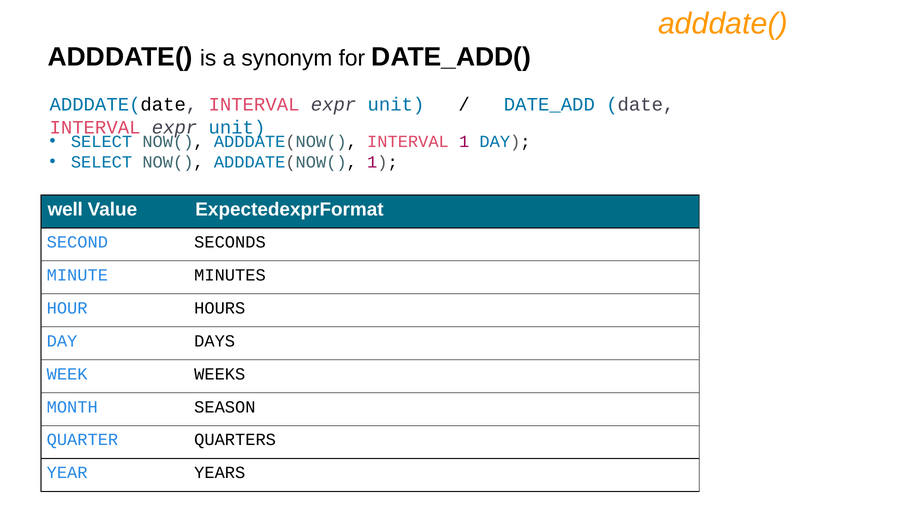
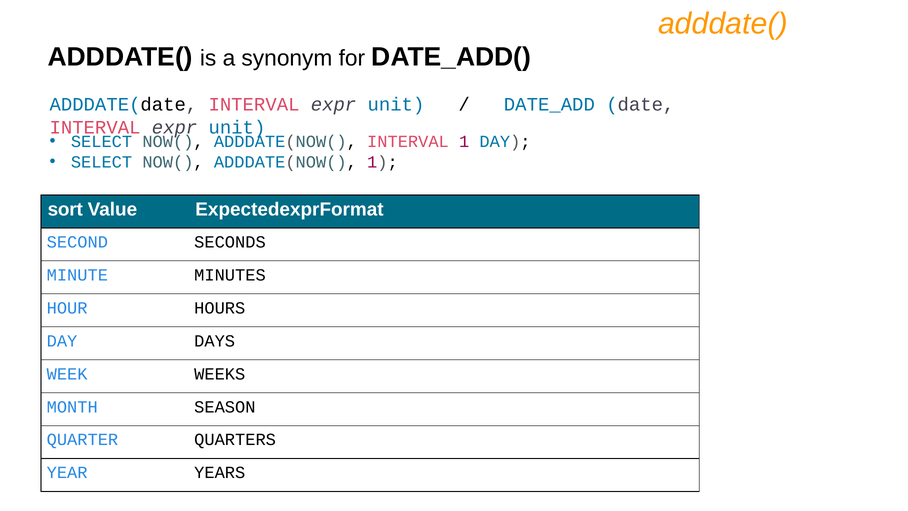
well: well -> sort
